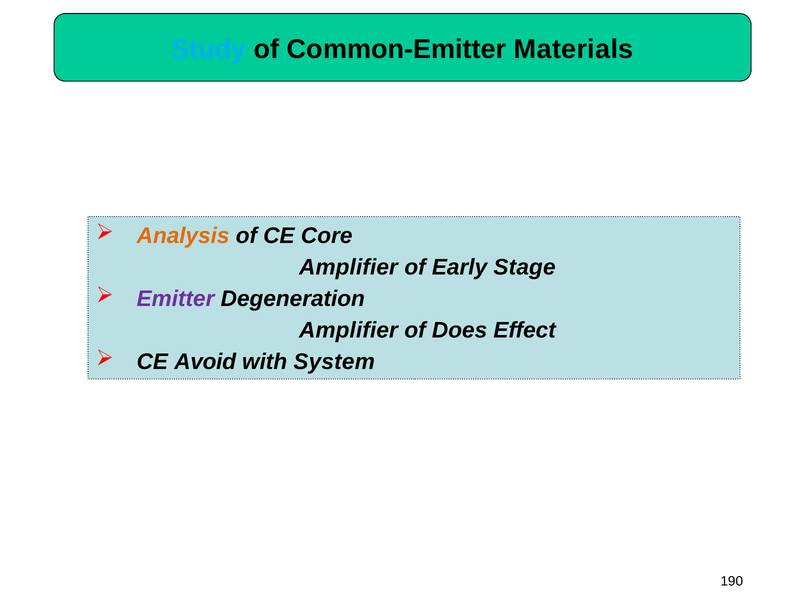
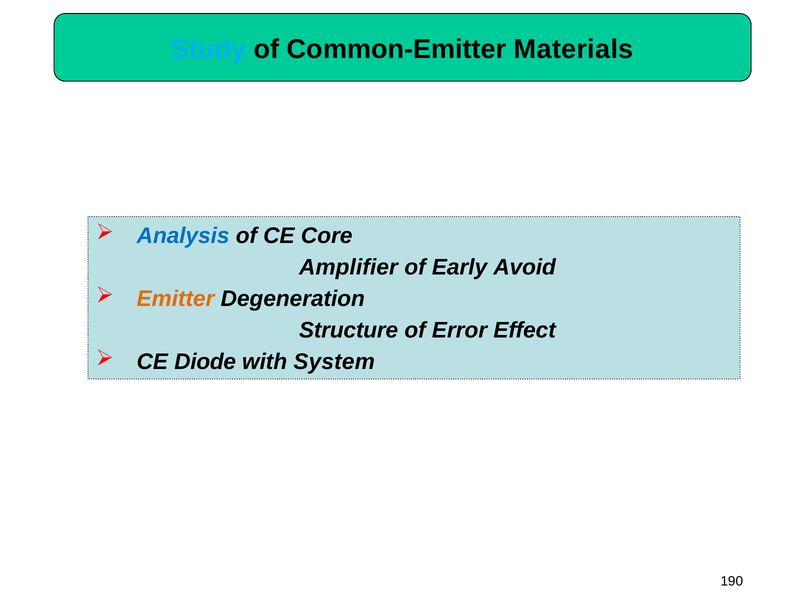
Analysis colour: orange -> blue
Stage: Stage -> Avoid
Emitter colour: purple -> orange
Amplifier at (348, 330): Amplifier -> Structure
Does: Does -> Error
Avoid: Avoid -> Diode
